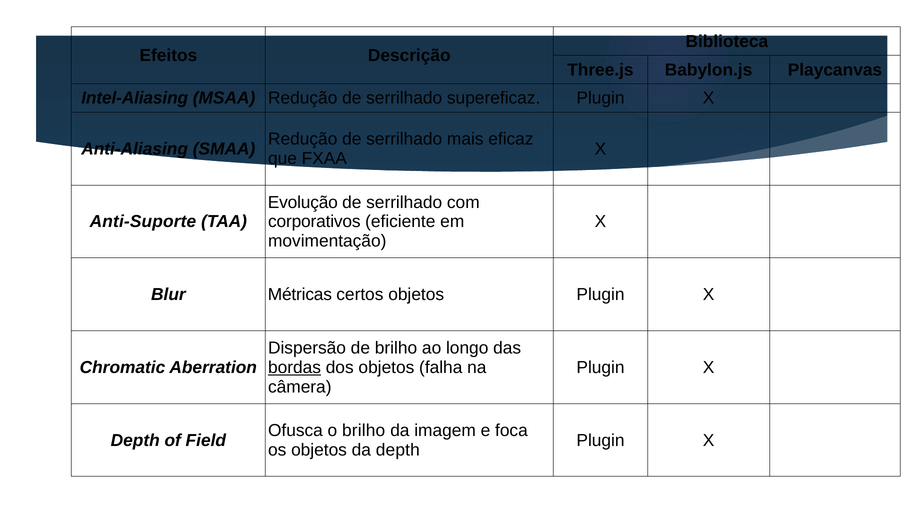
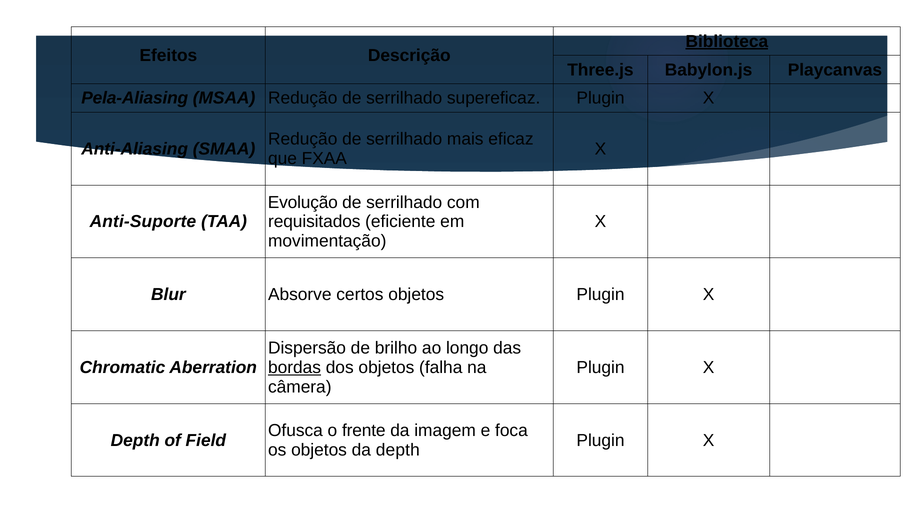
Biblioteca underline: none -> present
Intel-Aliasing: Intel-Aliasing -> Pela-Aliasing
corporativos: corporativos -> requisitados
Métricas: Métricas -> Absorve
o brilho: brilho -> frente
